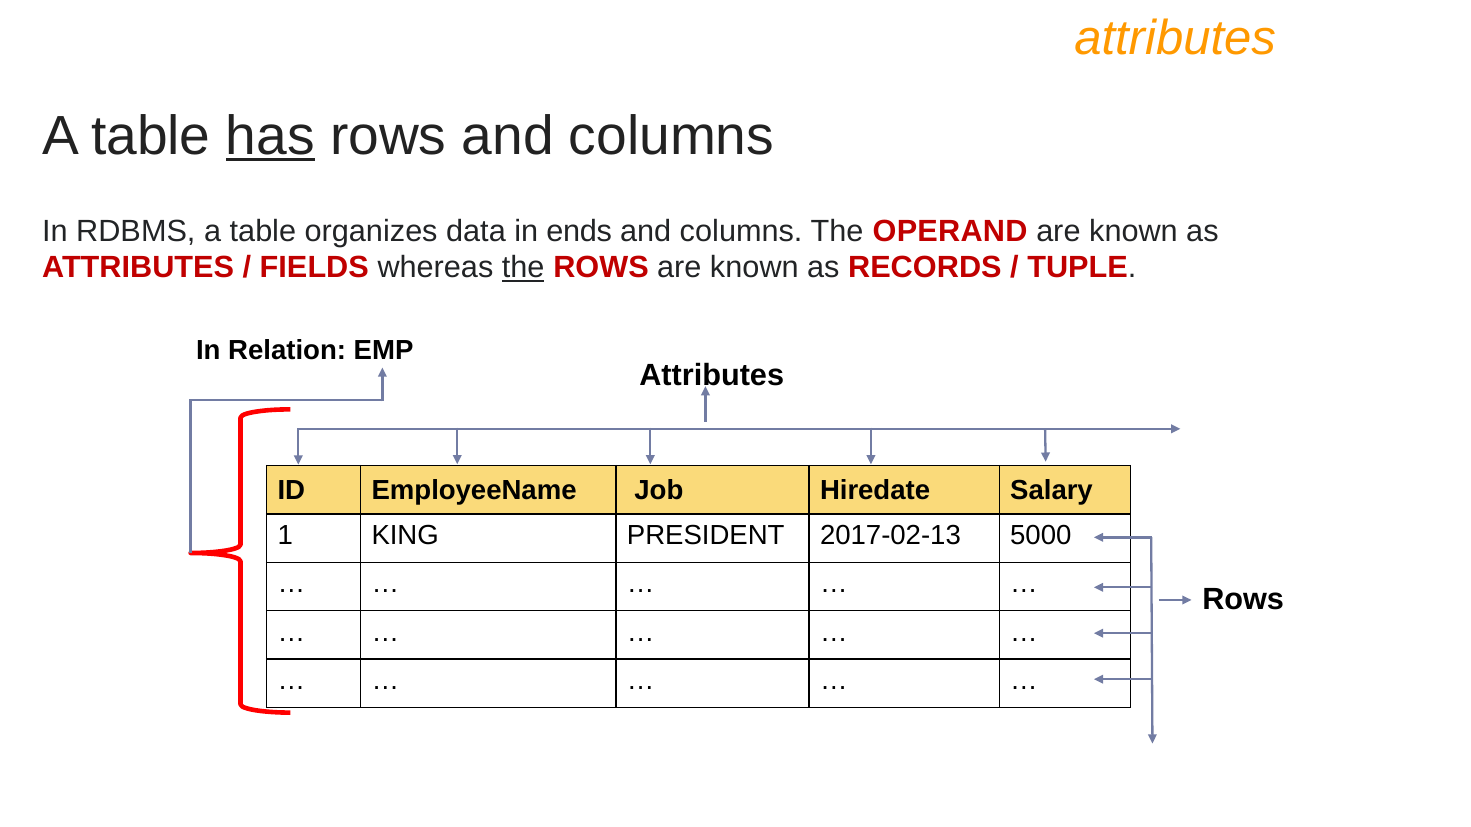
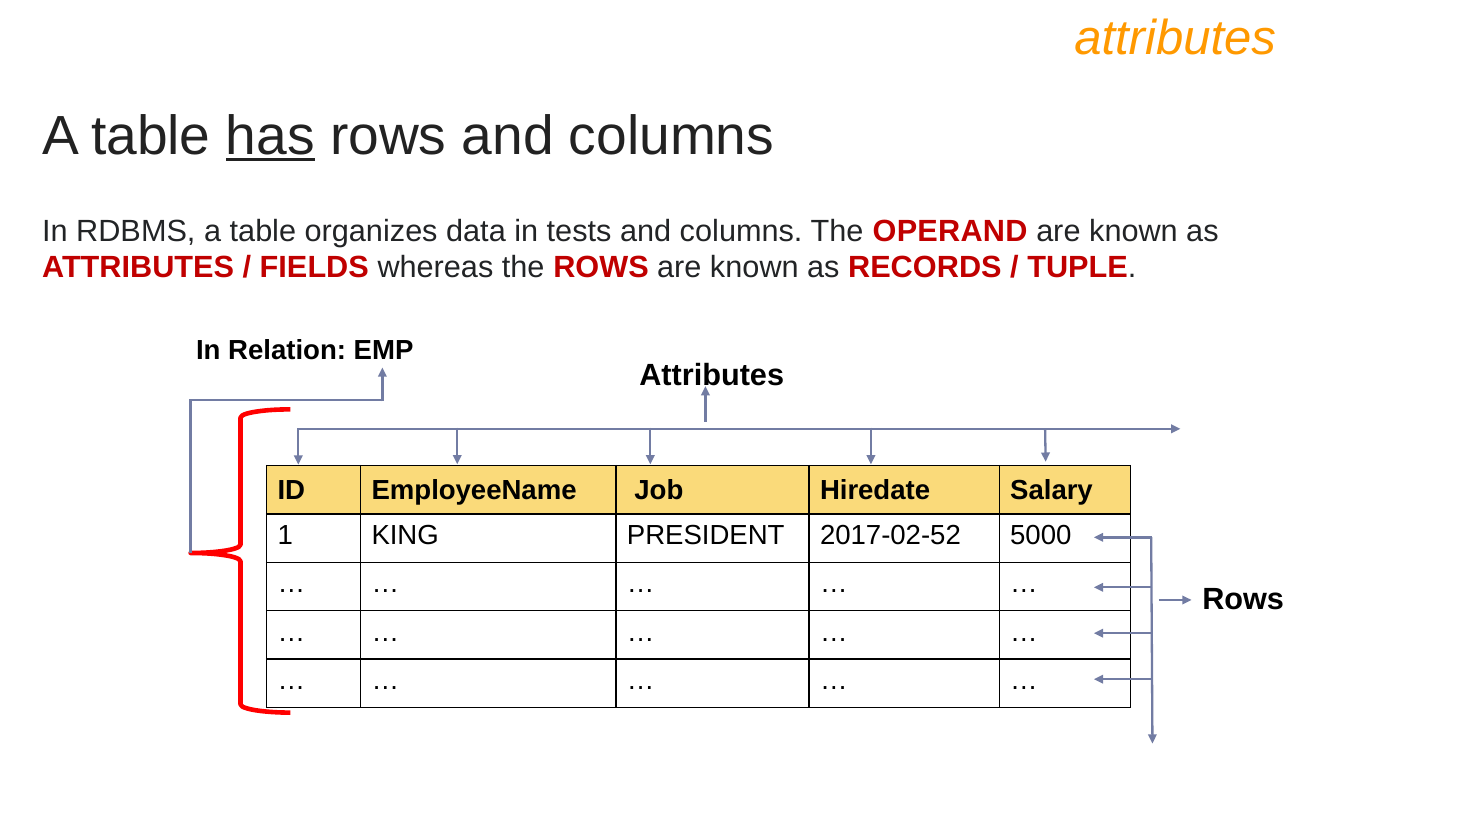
ends: ends -> tests
the at (523, 268) underline: present -> none
2017-02-13: 2017-02-13 -> 2017-02-52
